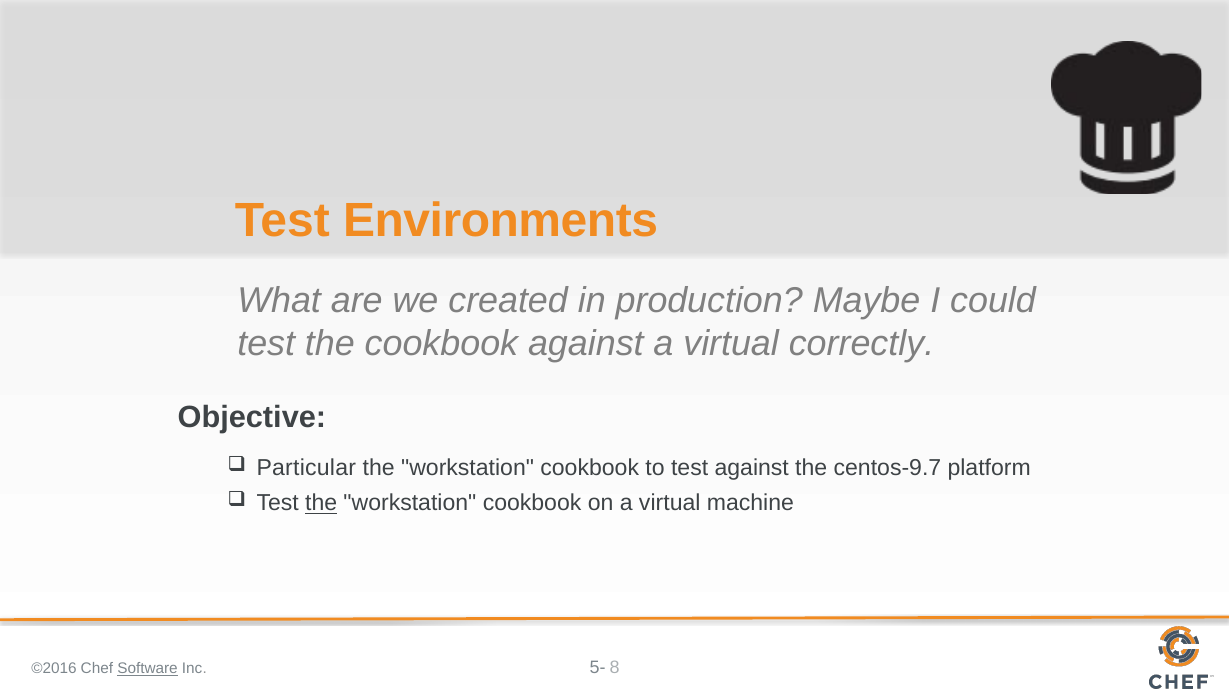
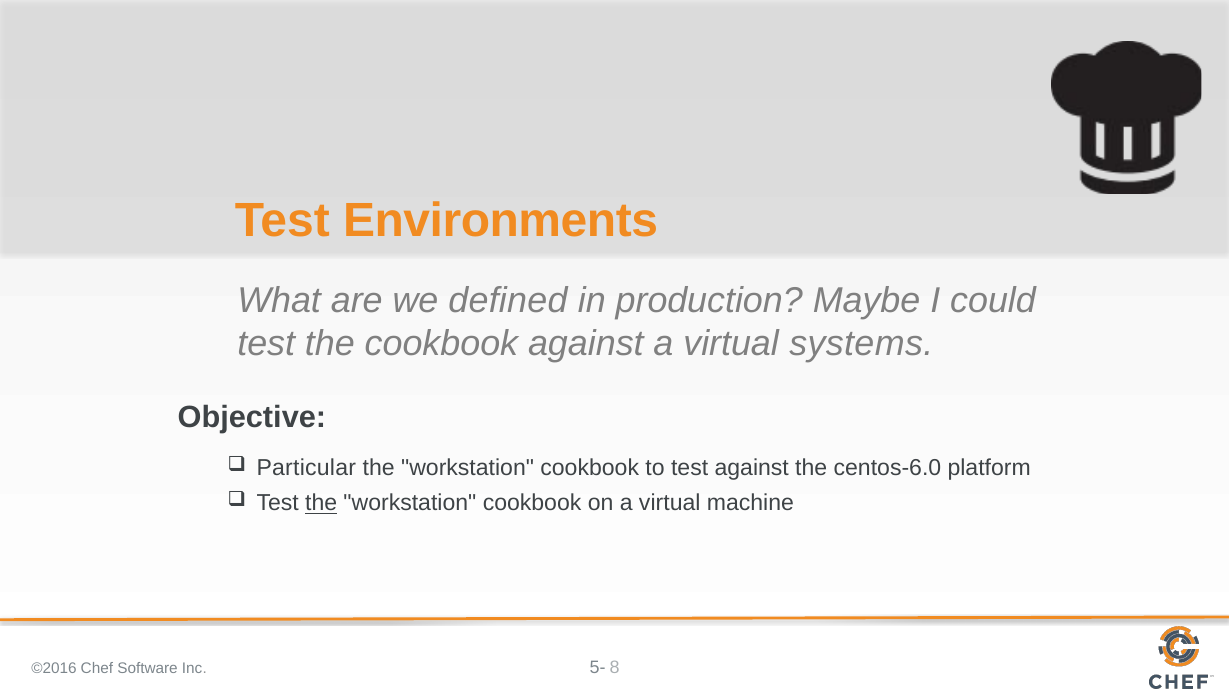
created: created -> defined
correctly: correctly -> systems
centos-9.7: centos-9.7 -> centos-6.0
Software underline: present -> none
